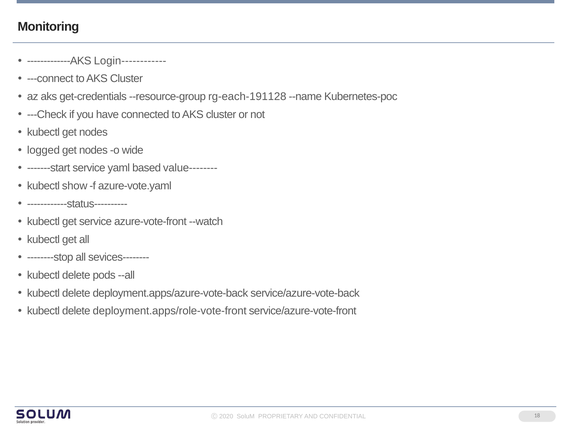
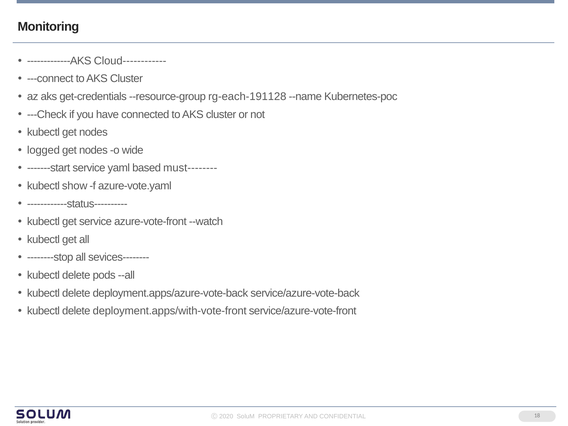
Login------------: Login------------ -> Cloud------------
value--------: value-------- -> must--------
deployment.apps/role-vote-front: deployment.apps/role-vote-front -> deployment.apps/with-vote-front
